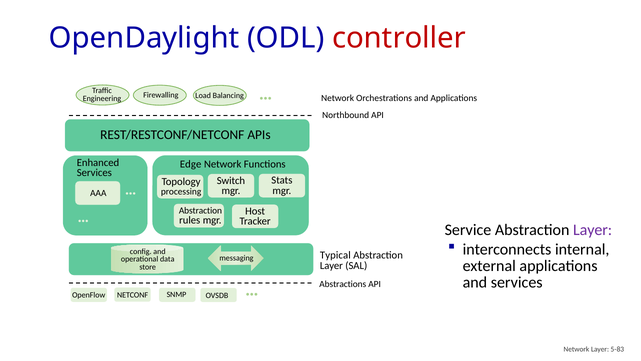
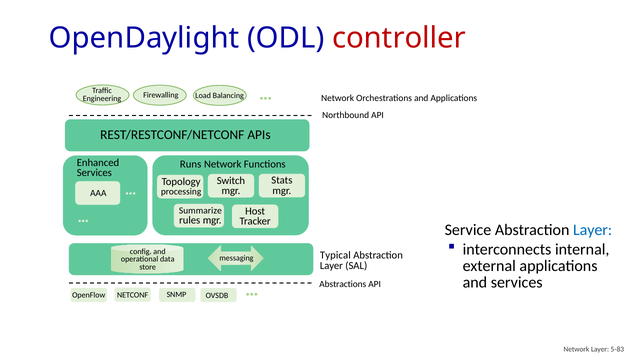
Edge: Edge -> Runs
Abstraction at (200, 211): Abstraction -> Summarize
Layer at (593, 230) colour: purple -> blue
